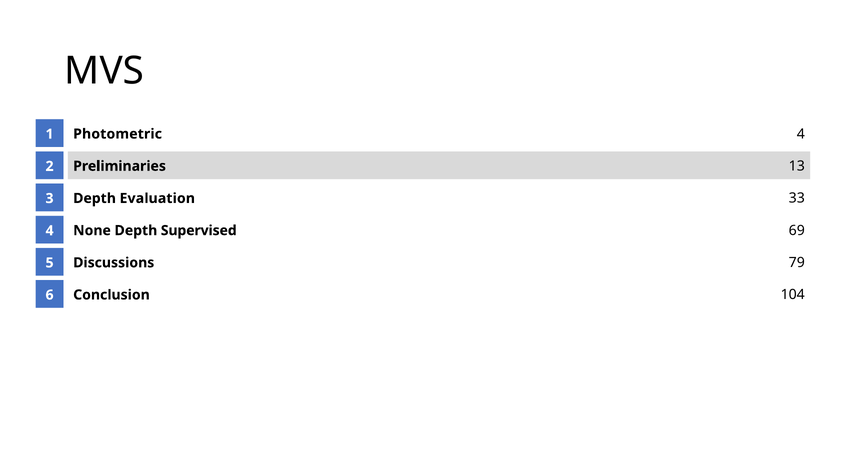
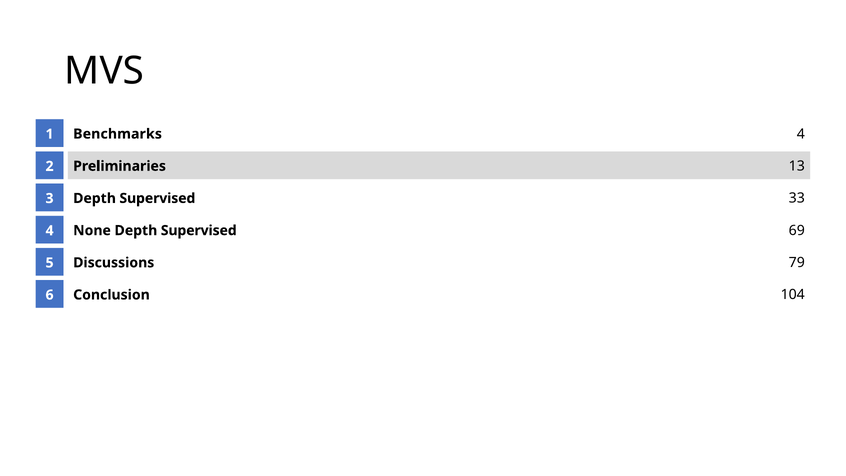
Photometric: Photometric -> Benchmarks
Evaluation at (157, 198): Evaluation -> Supervised
